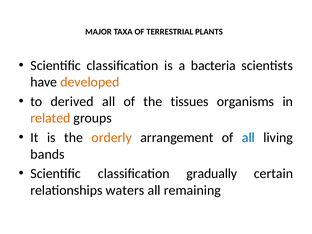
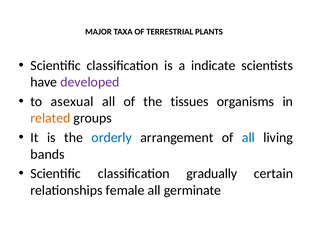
bacteria: bacteria -> indicate
developed colour: orange -> purple
derived: derived -> asexual
orderly colour: orange -> blue
waters: waters -> female
remaining: remaining -> germinate
